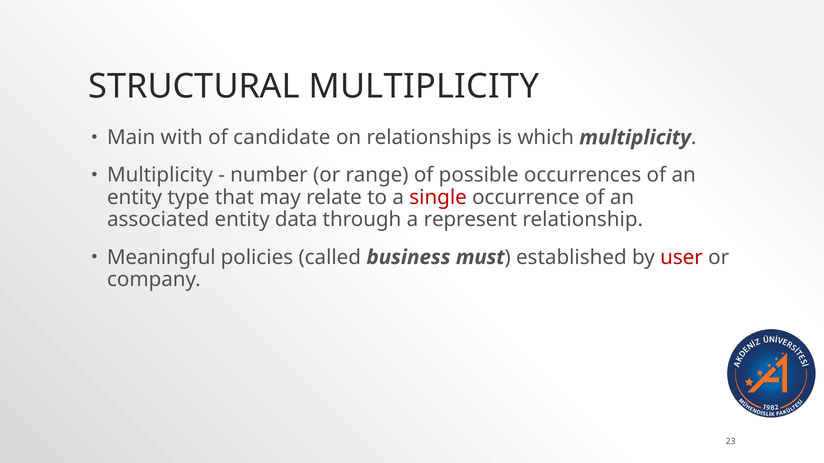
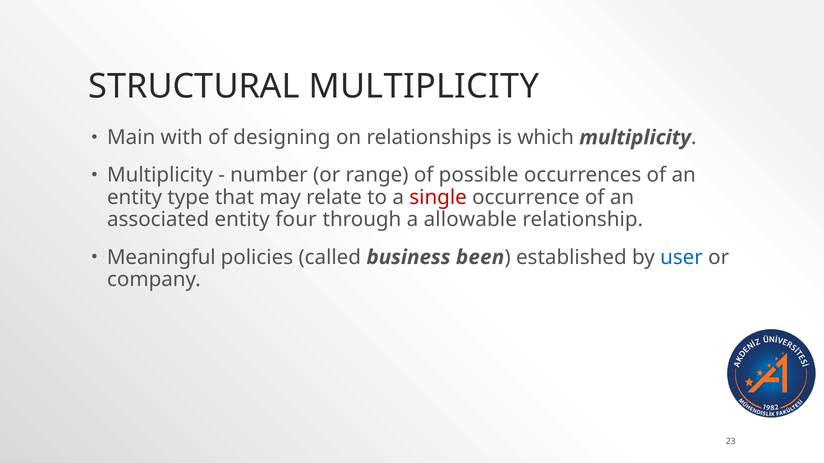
candidate: candidate -> designing
data: data -> four
represent: represent -> allowable
must: must -> been
user colour: red -> blue
